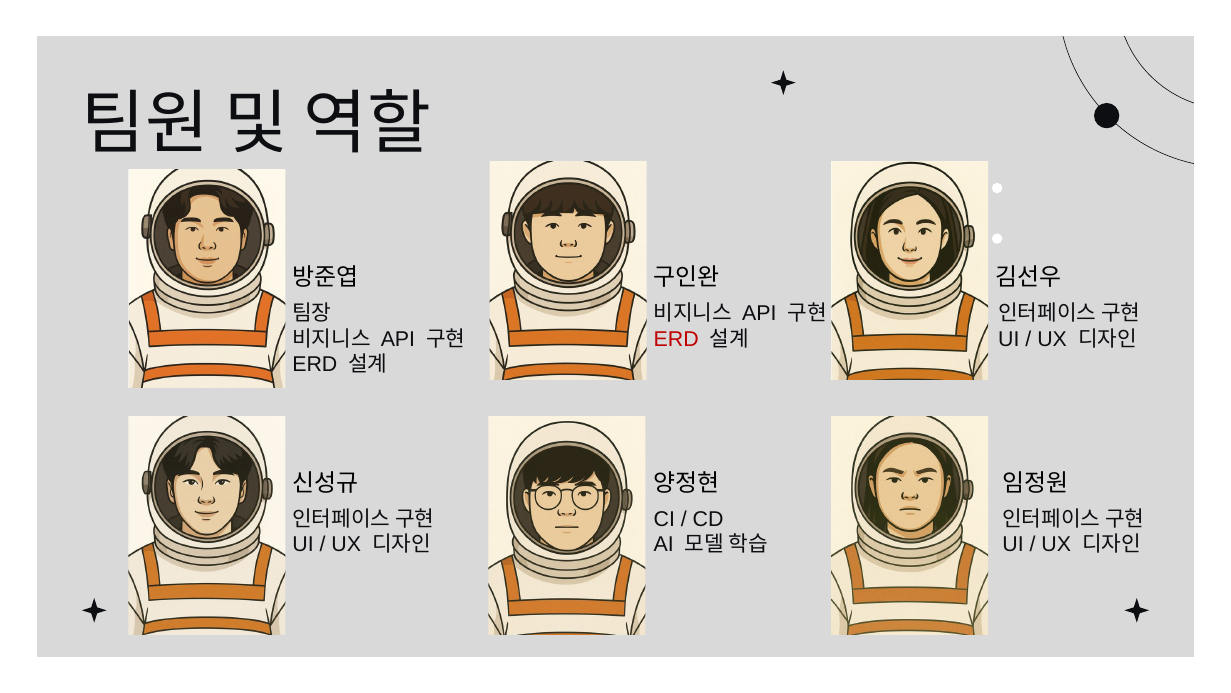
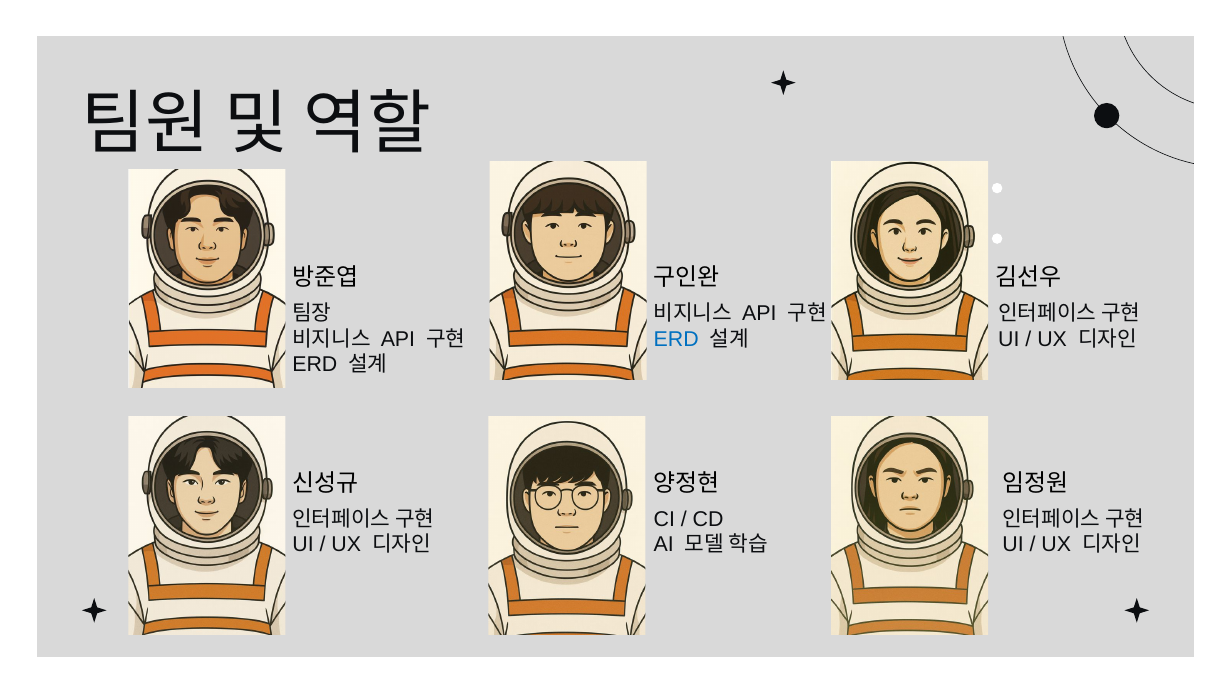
ERD at (676, 339) colour: red -> blue
